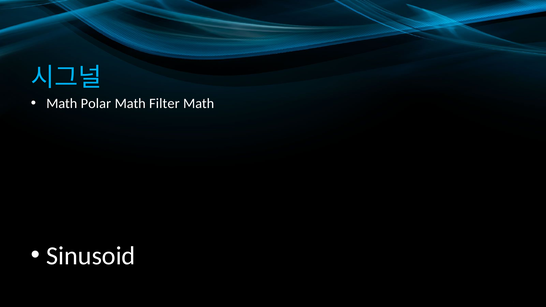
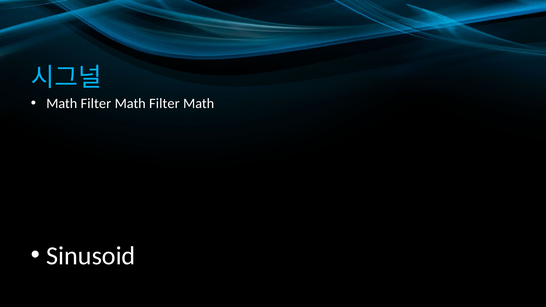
Polar at (96, 104): Polar -> Filter
